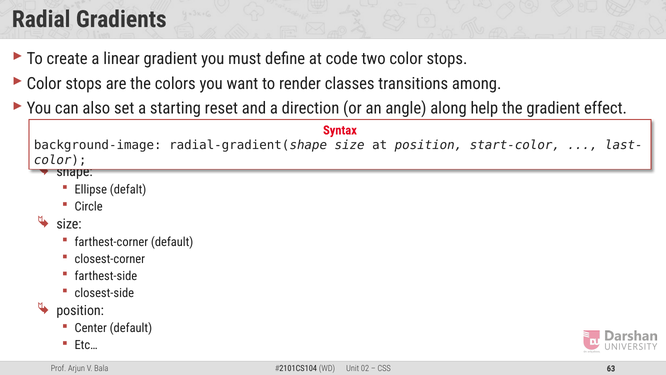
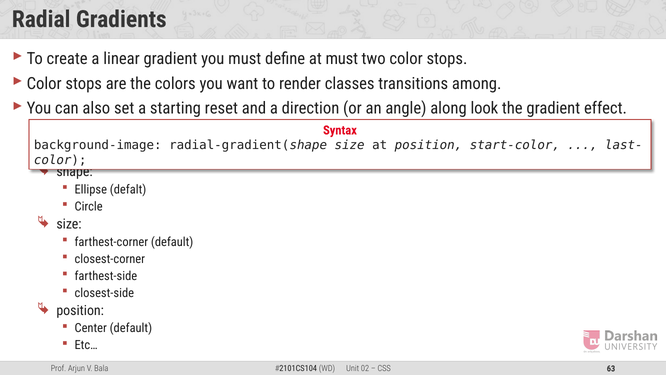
at code: code -> must
help: help -> look
